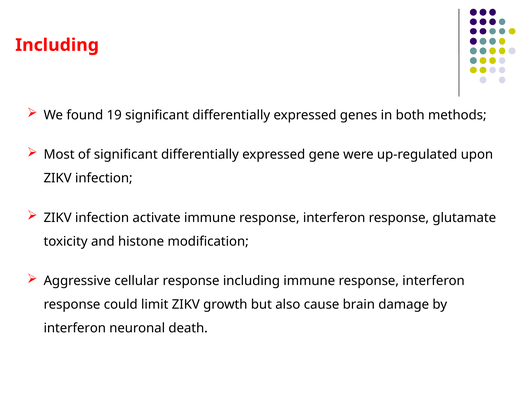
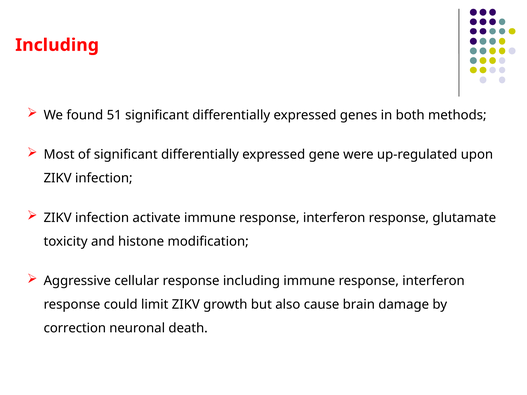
19: 19 -> 51
interferon at (75, 329): interferon -> correction
